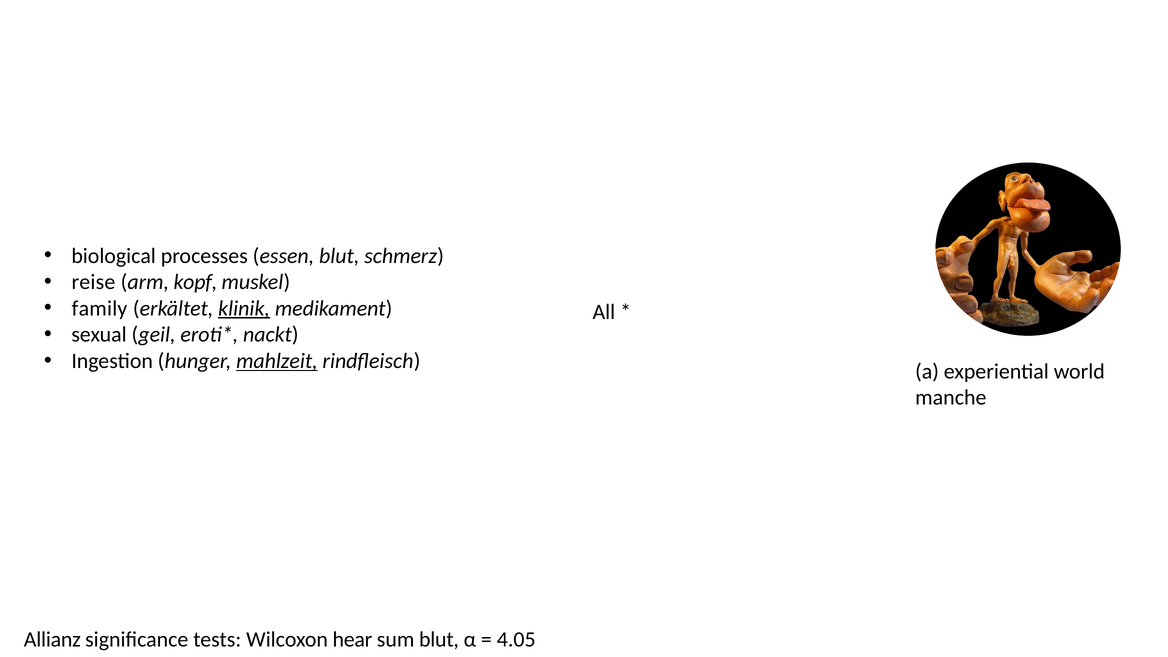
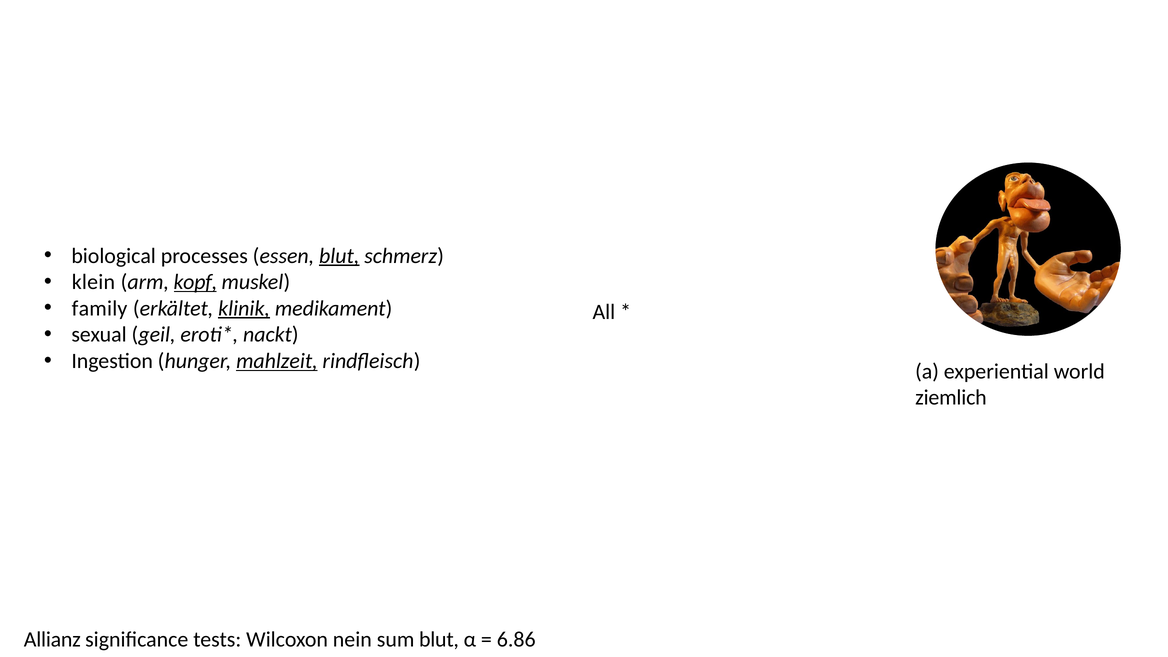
blut at (339, 256) underline: none -> present
reise: reise -> klein
kopf underline: none -> present
manche: manche -> ziemlich
hear: hear -> nein
4.05: 4.05 -> 6.86
